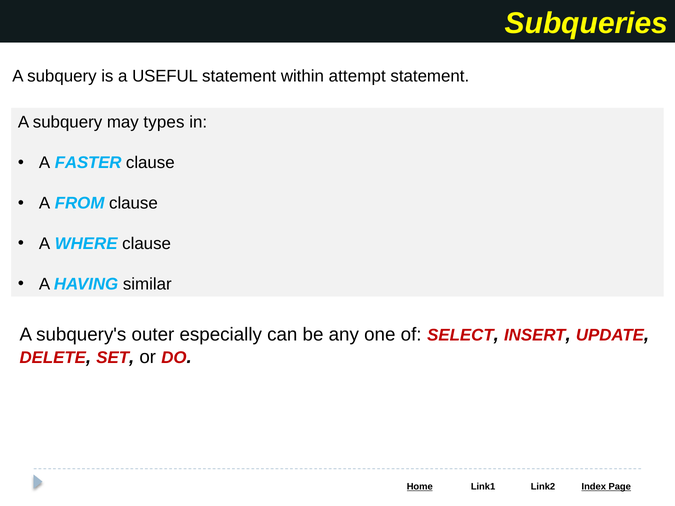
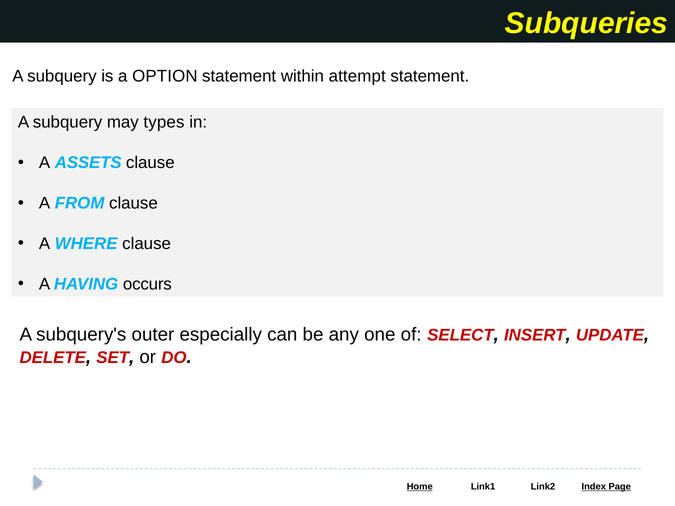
USEFUL: USEFUL -> OPTION
FASTER: FASTER -> ASSETS
similar: similar -> occurs
